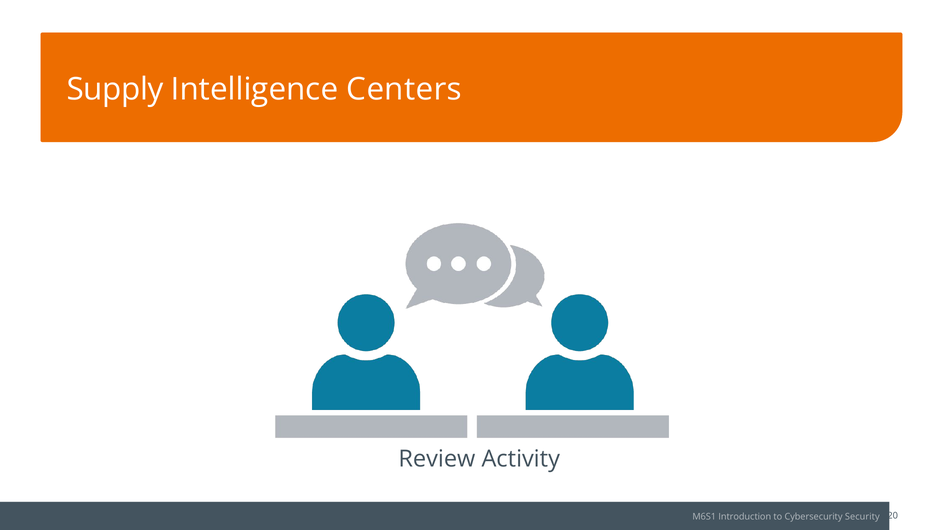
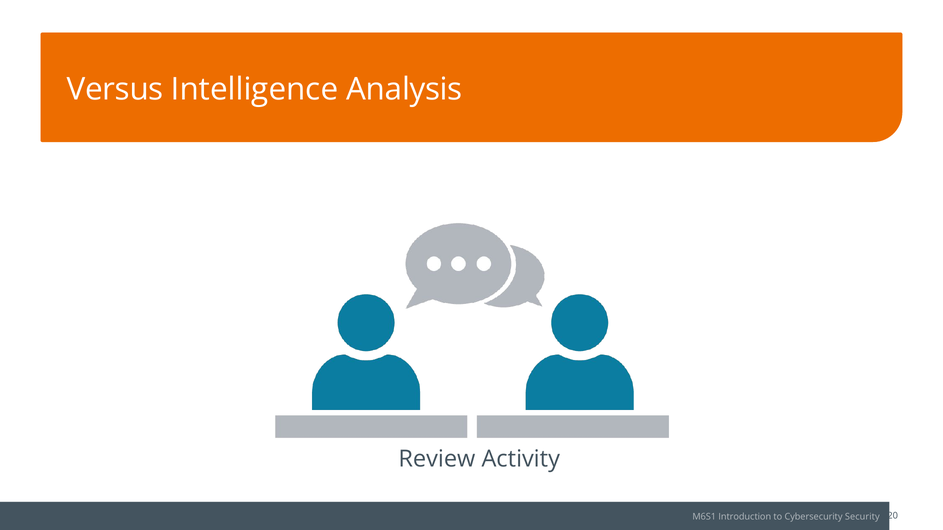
Supply: Supply -> Versus
Centers: Centers -> Analysis
